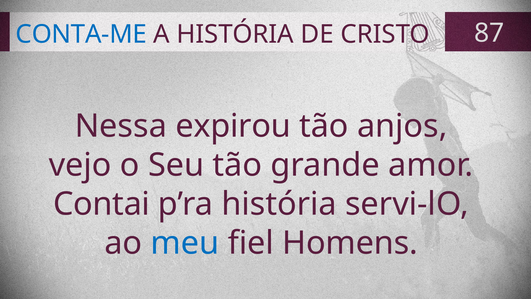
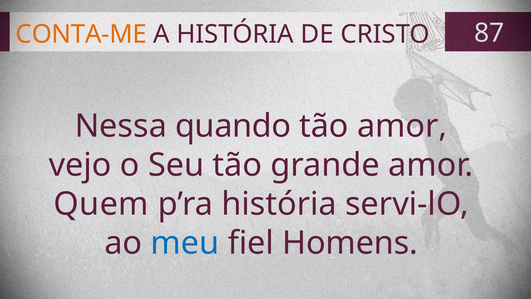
CONTA-ME colour: blue -> orange
expirou: expirou -> quando
tão anjos: anjos -> amor
Contai: Contai -> Quem
